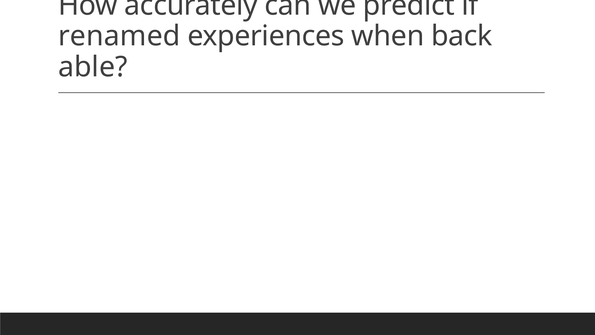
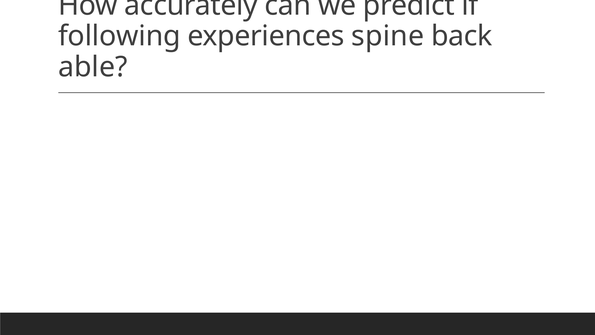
renamed: renamed -> following
when: when -> spine
